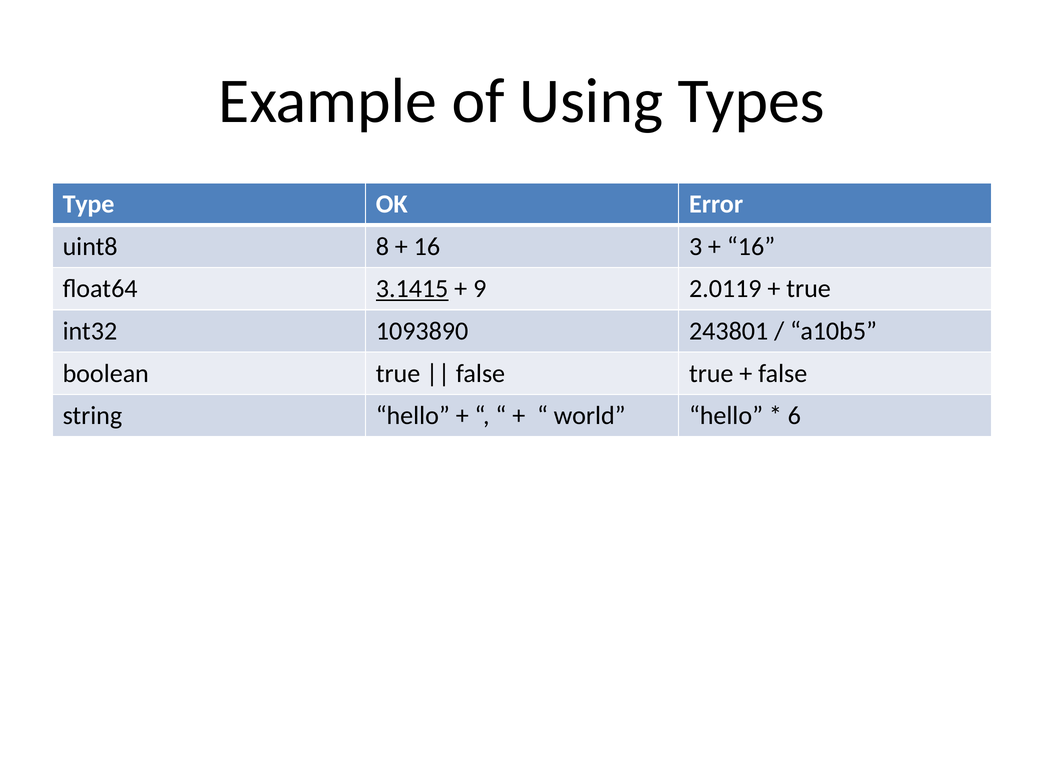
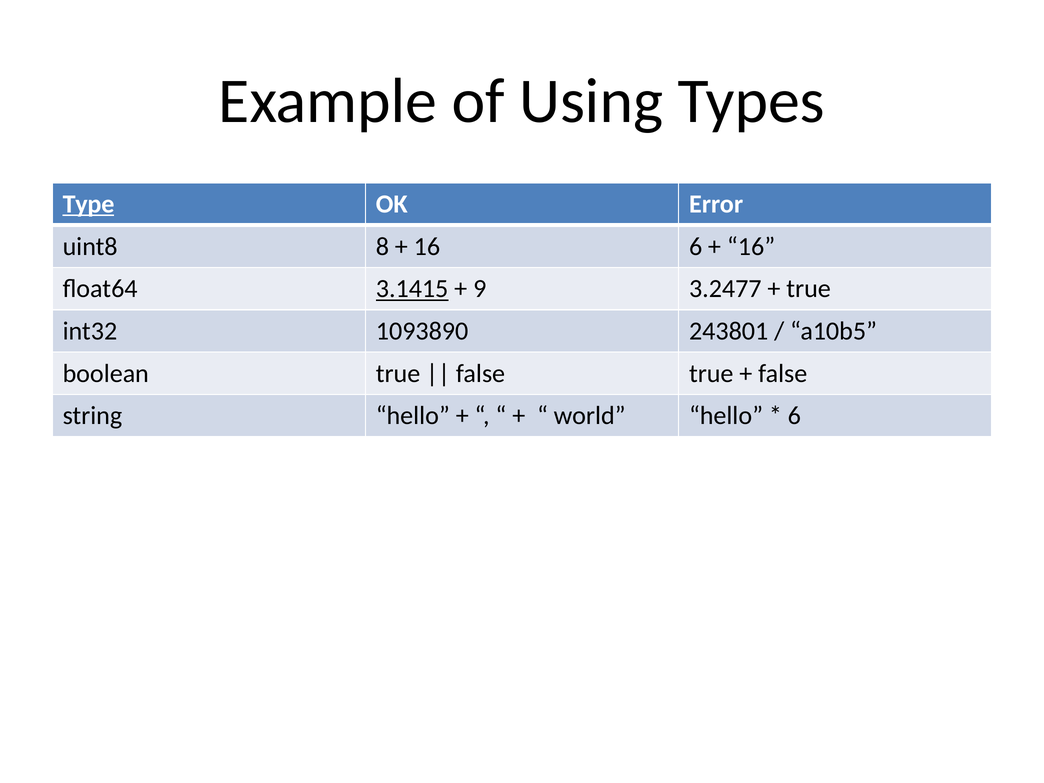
Type underline: none -> present
16 3: 3 -> 6
2.0119: 2.0119 -> 3.2477
